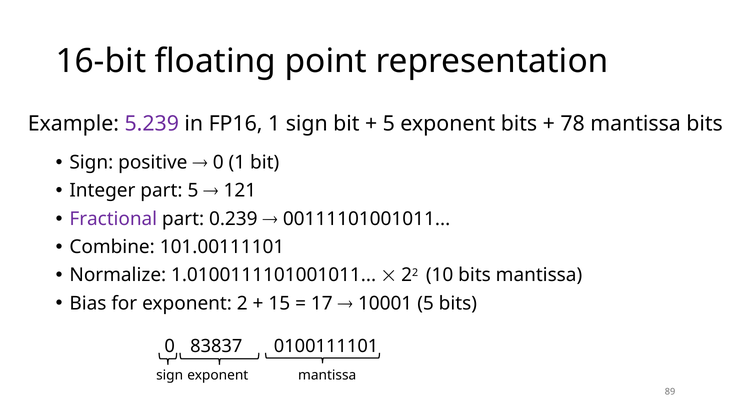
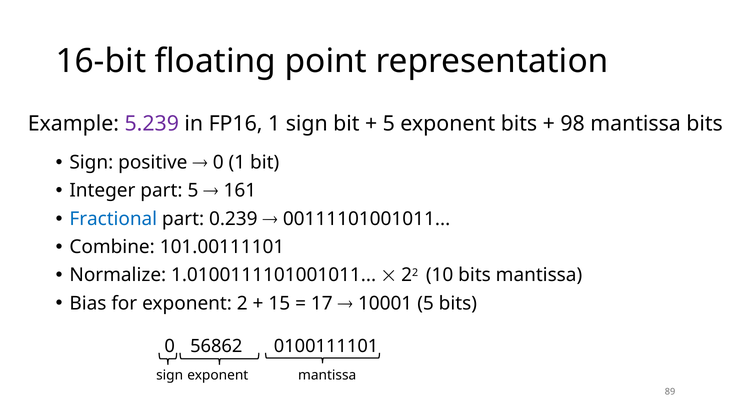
78: 78 -> 98
121: 121 -> 161
Fractional colour: purple -> blue
83837: 83837 -> 56862
